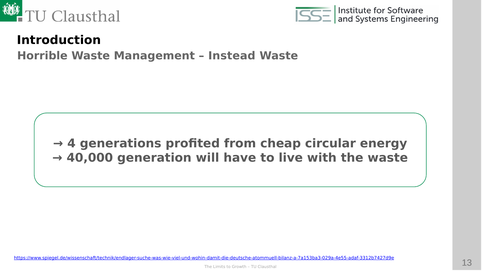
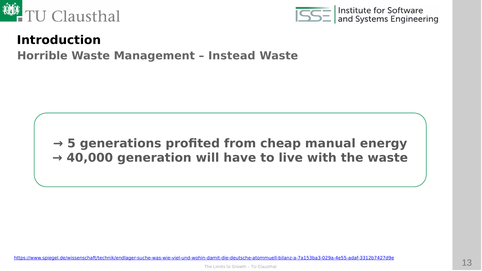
4: 4 -> 5
circular: circular -> manual
